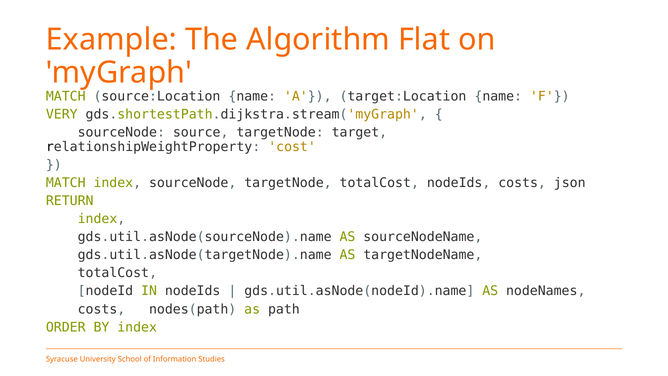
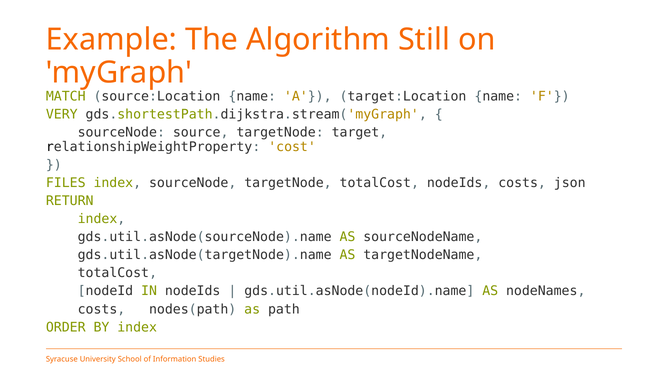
Flat: Flat -> Still
MATCH at (66, 183): MATCH -> FILES
